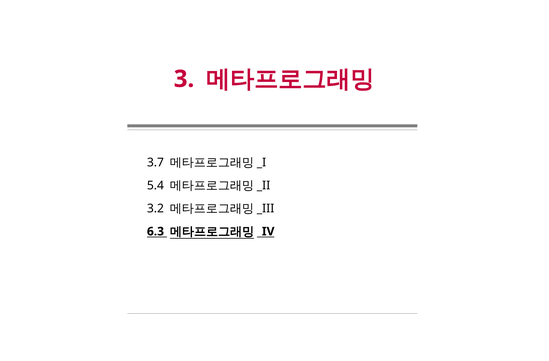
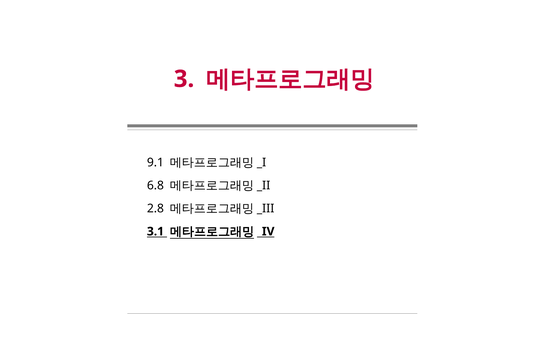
3.7: 3.7 -> 9.1
5.4: 5.4 -> 6.8
3.2: 3.2 -> 2.8
6.3: 6.3 -> 3.1
